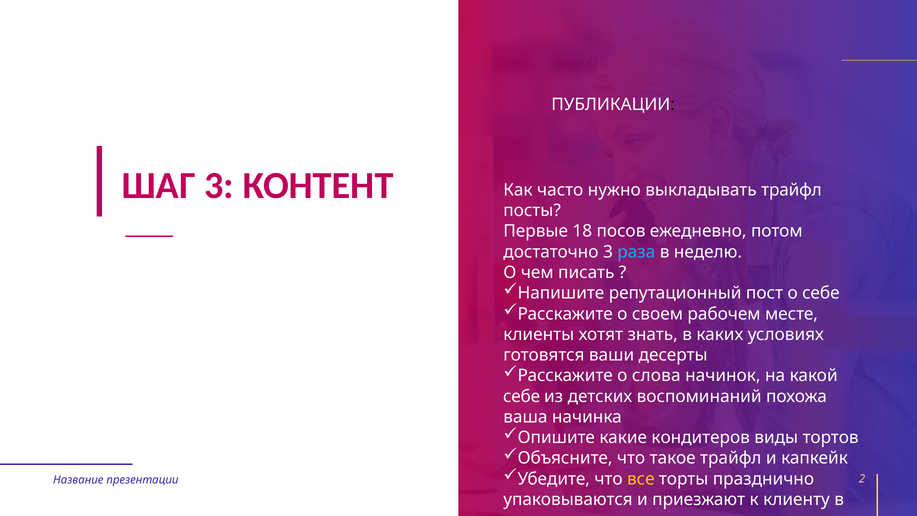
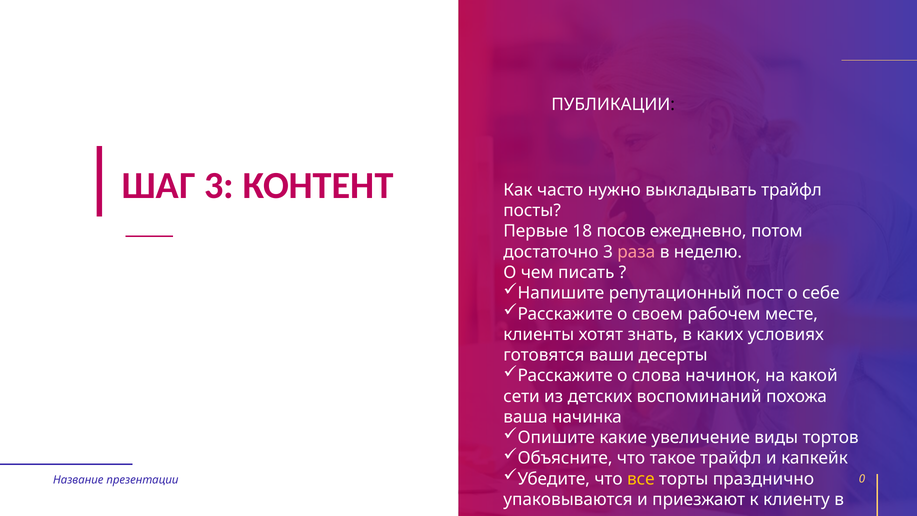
раза colour: light blue -> pink
себе at (522, 396): себе -> сети
кондитеров: кондитеров -> увеличение
2: 2 -> 0
